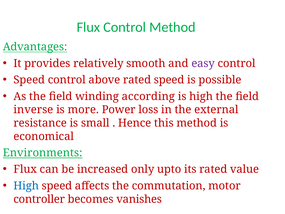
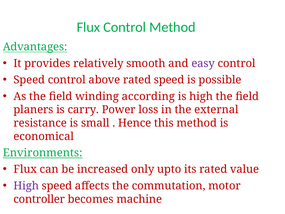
inverse: inverse -> planers
more: more -> carry
High at (26, 186) colour: blue -> purple
vanishes: vanishes -> machine
